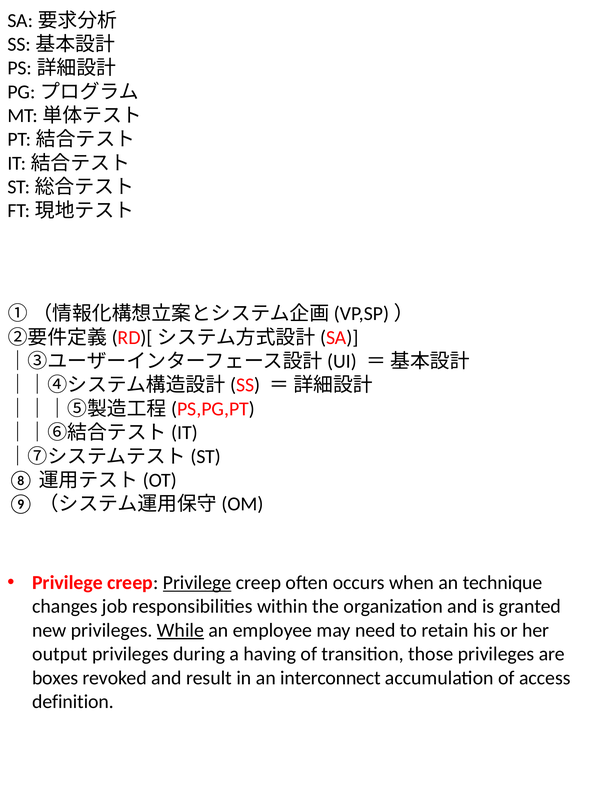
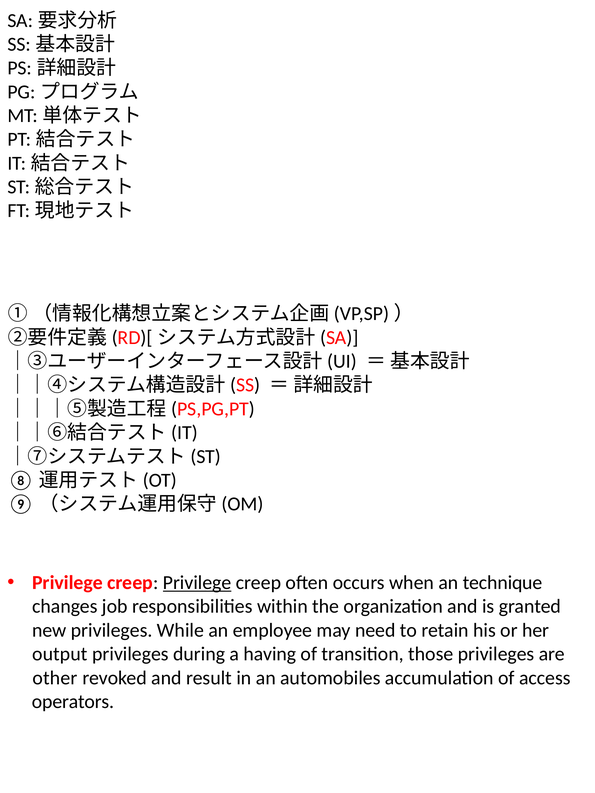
While underline: present -> none
boxes: boxes -> other
interconnect: interconnect -> automobiles
definition: definition -> operators
